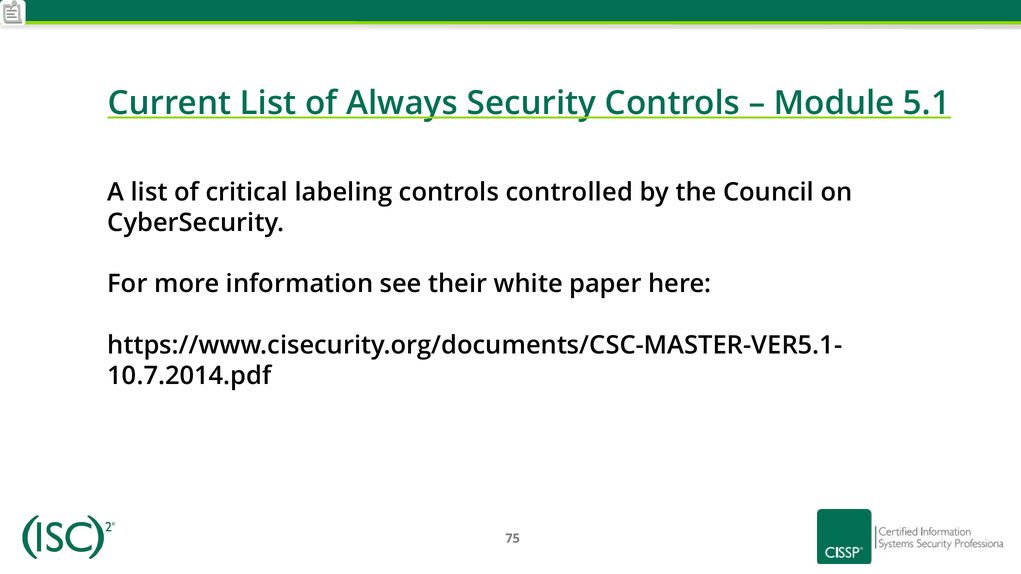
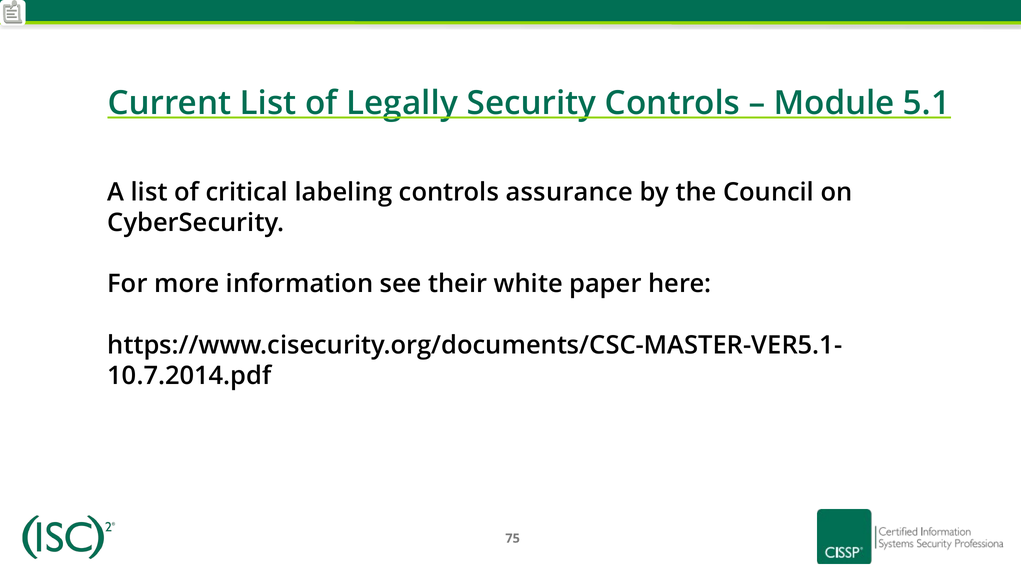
Always: Always -> Legally
controlled: controlled -> assurance
